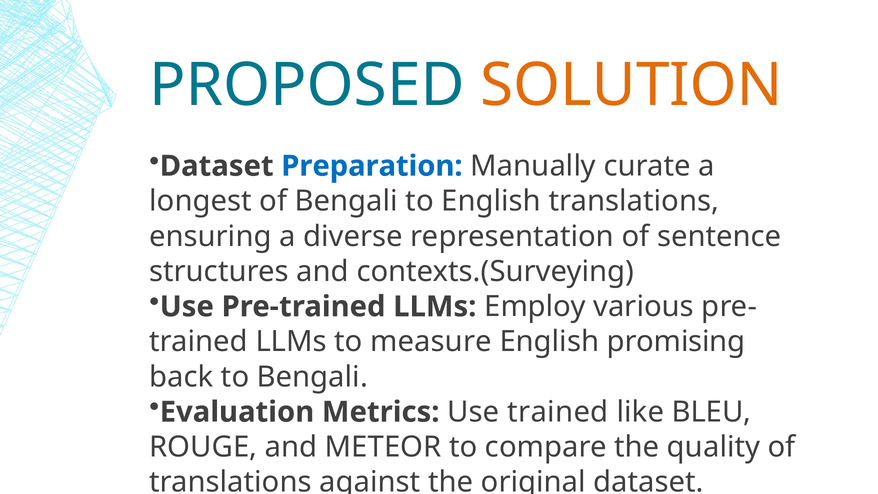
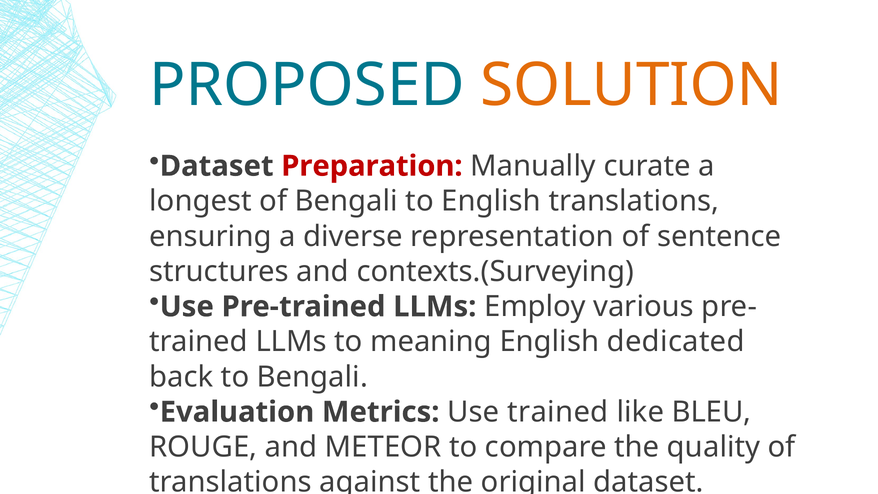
Preparation colour: blue -> red
measure: measure -> meaning
promising: promising -> dedicated
